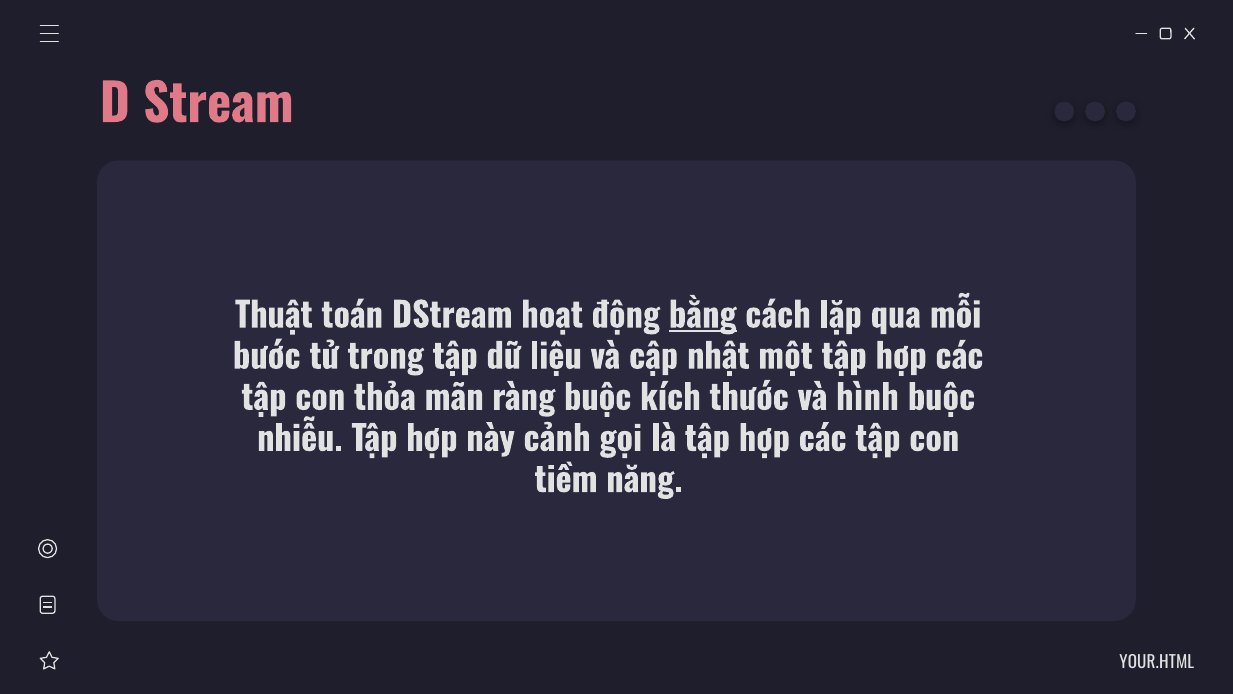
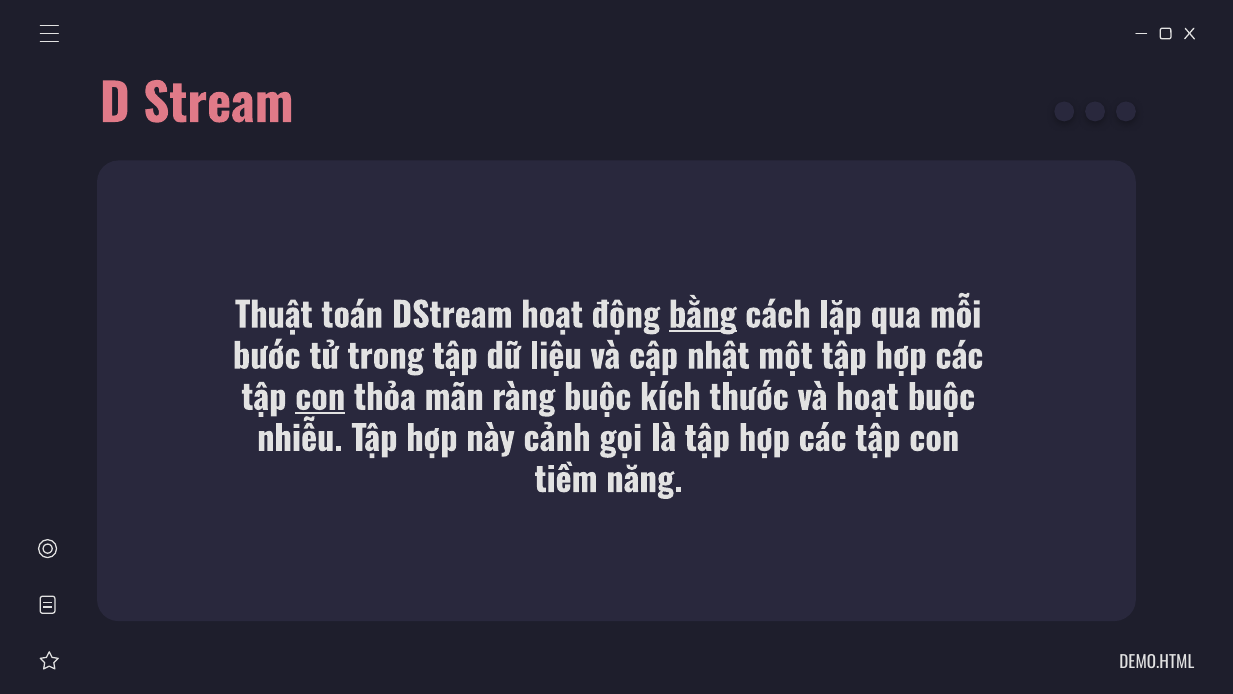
con at (320, 398) underline: none -> present
và hình: hình -> hoạt
YOUR.HTML: YOUR.HTML -> DEMO.HTML
